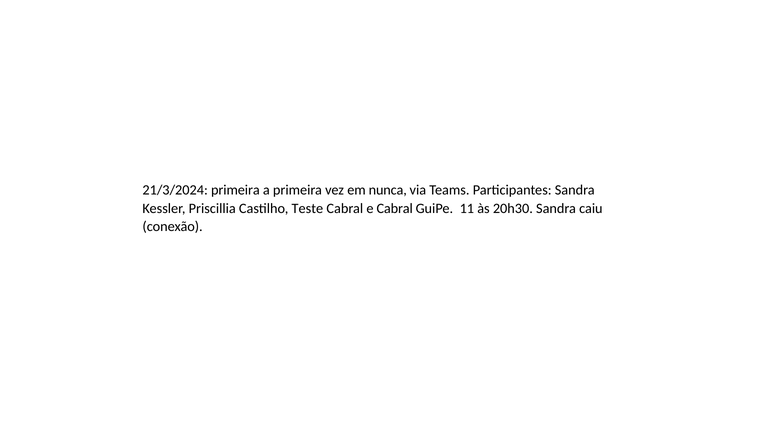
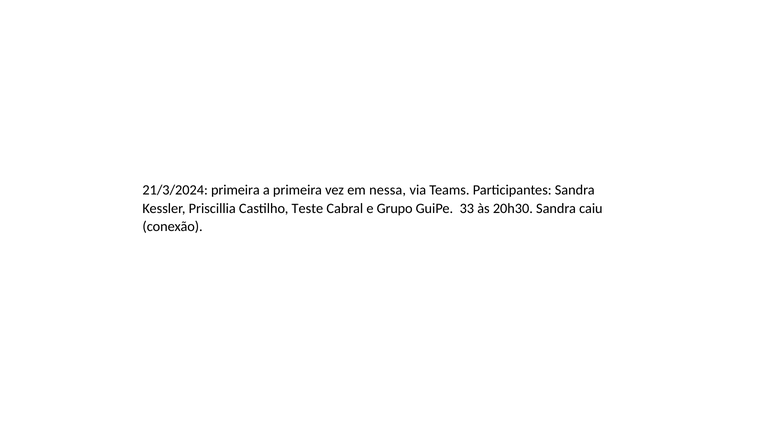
nunca: nunca -> nessa
e Cabral: Cabral -> Grupo
11: 11 -> 33
